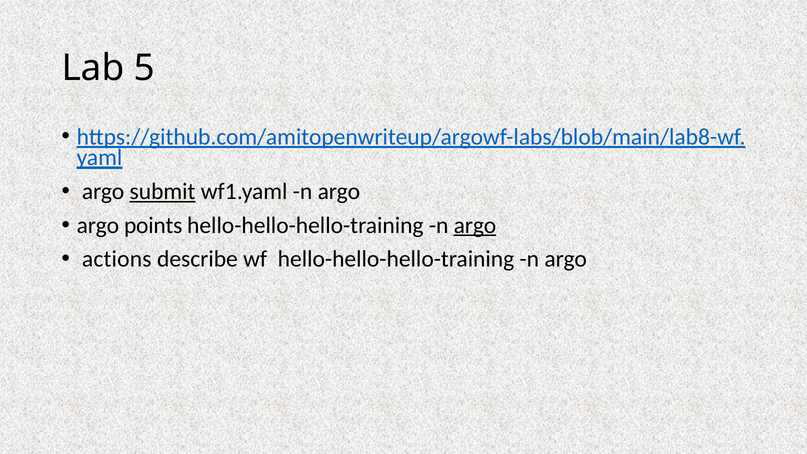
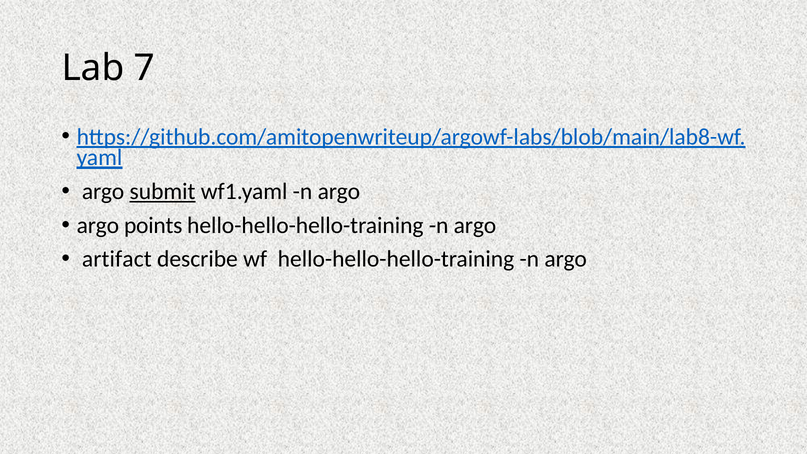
5: 5 -> 7
argo at (475, 225) underline: present -> none
actions: actions -> artifact
